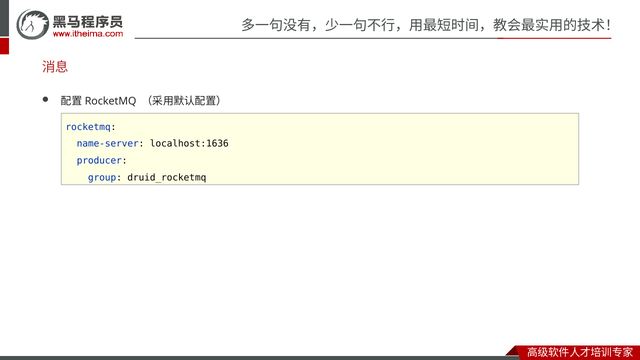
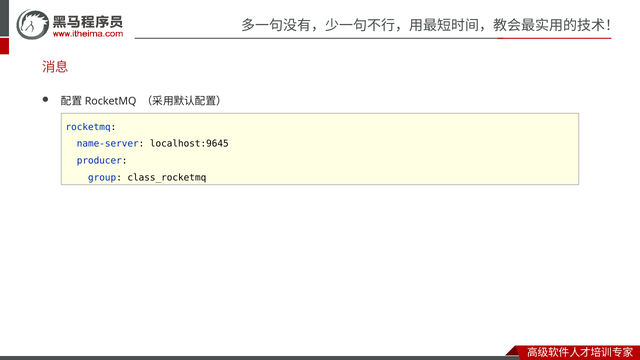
localhost:1636: localhost:1636 -> localhost:9645
druid_rocketmq: druid_rocketmq -> class_rocketmq
